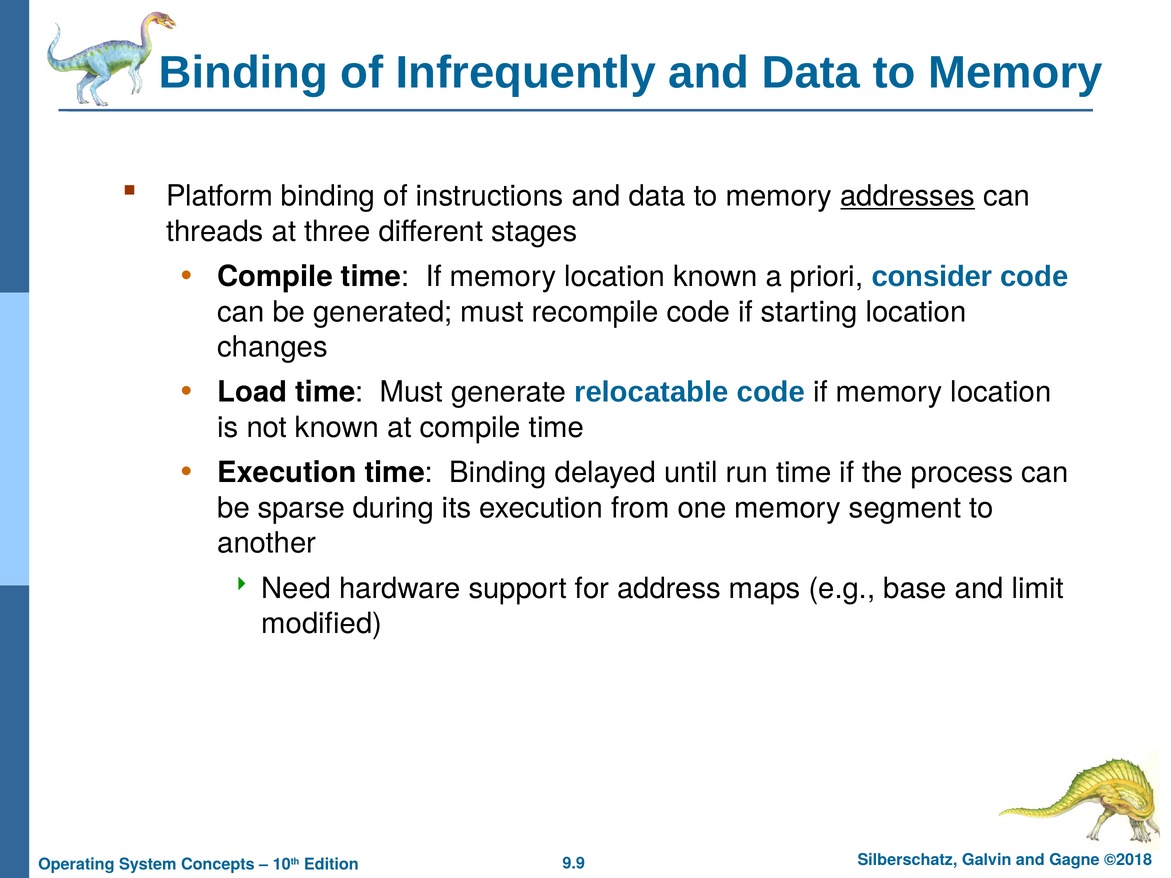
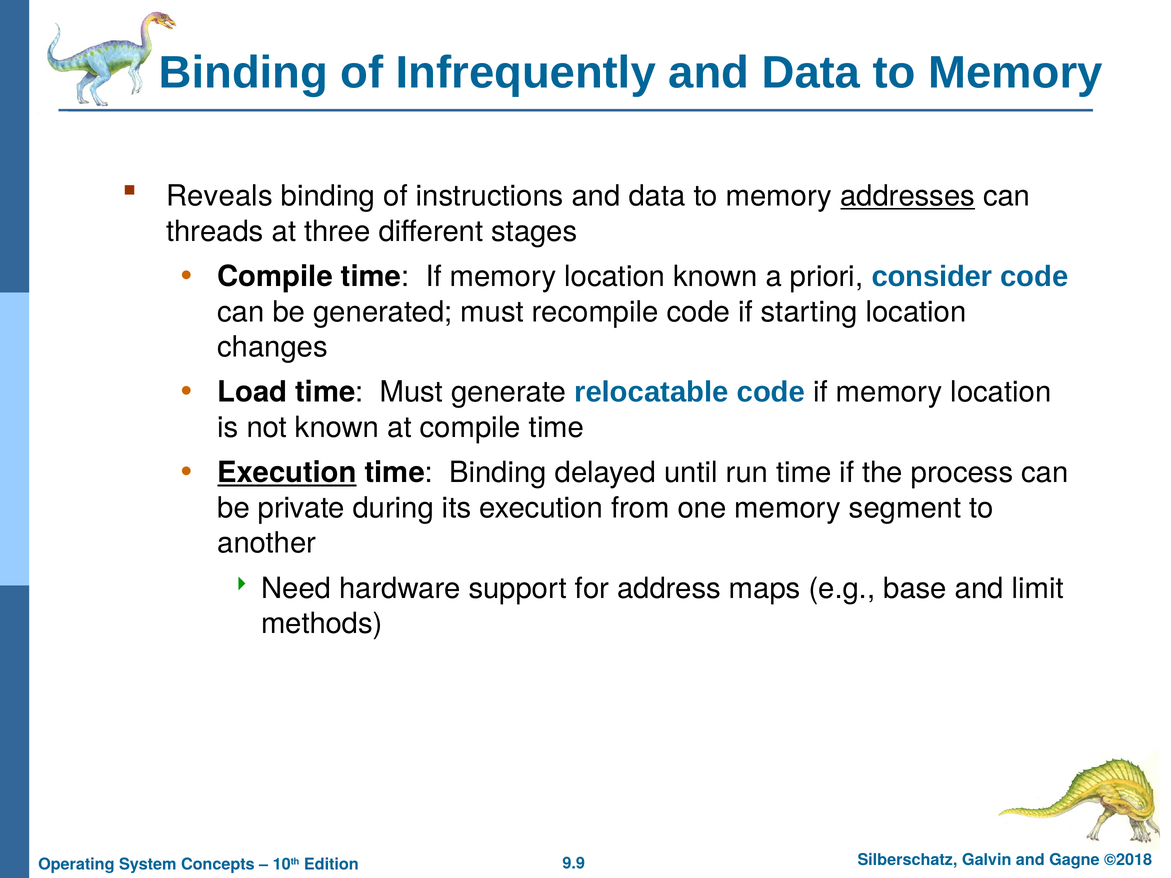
Platform: Platform -> Reveals
Execution at (287, 473) underline: none -> present
sparse: sparse -> private
modified: modified -> methods
